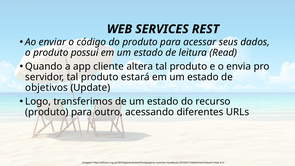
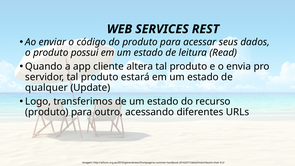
objetivos: objetivos -> qualquer
